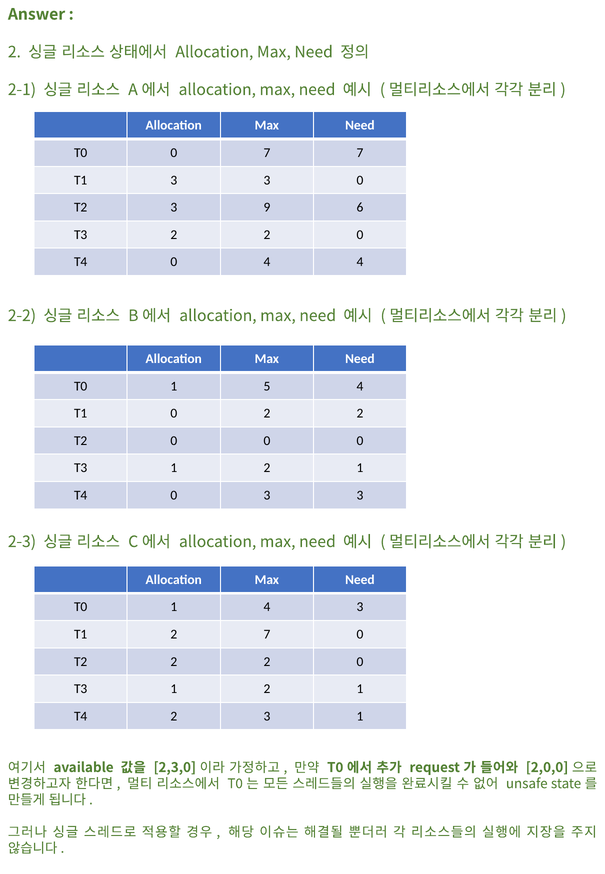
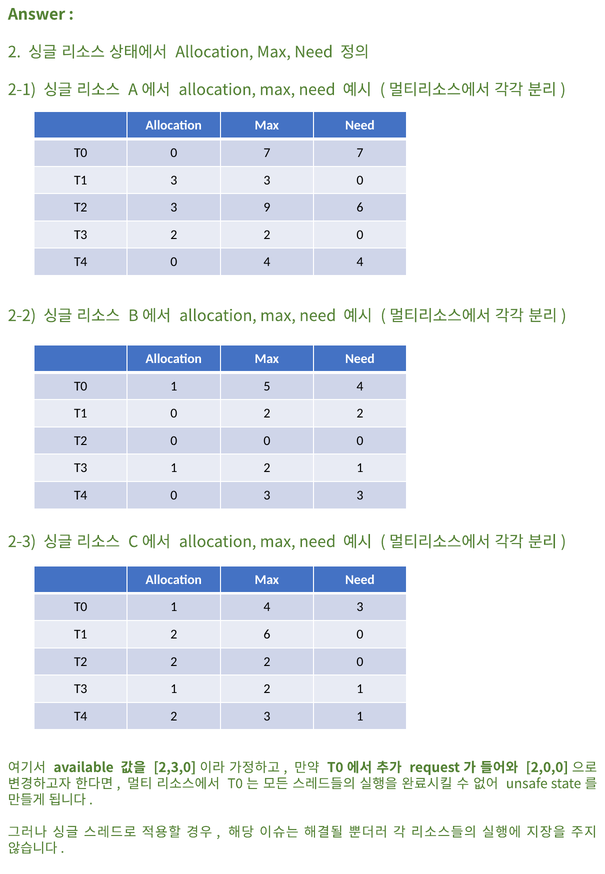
2 7: 7 -> 6
